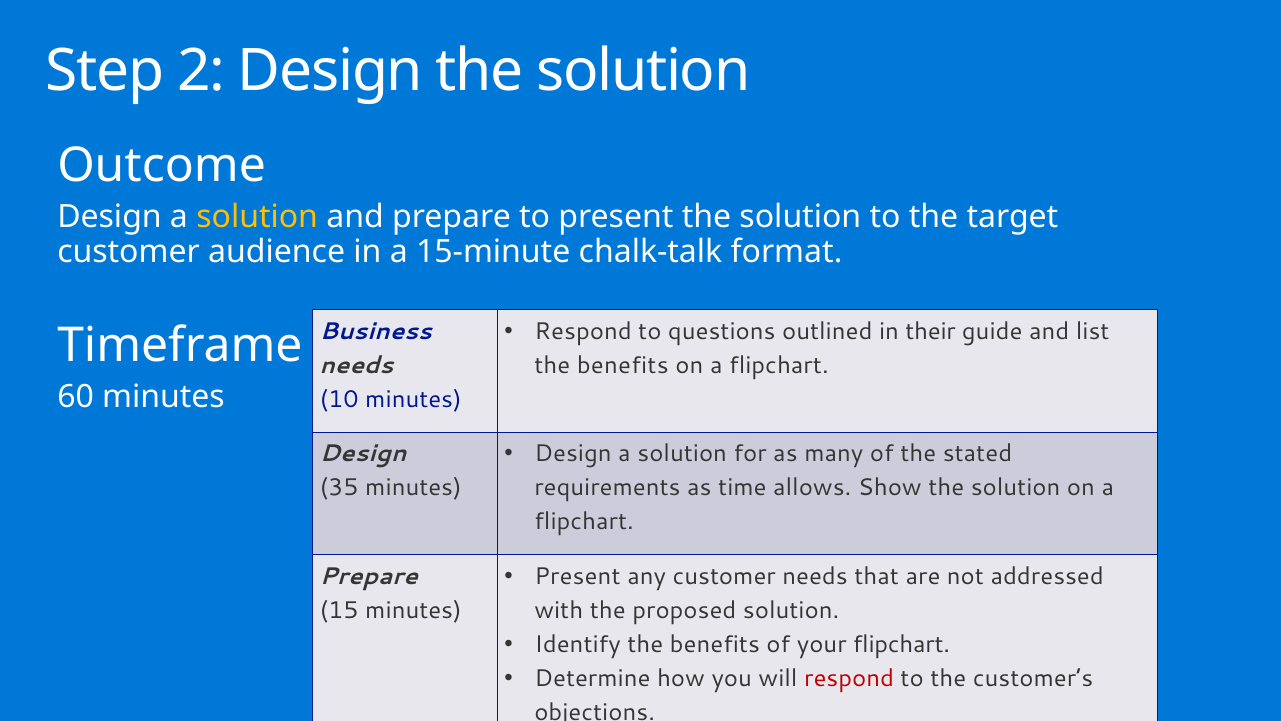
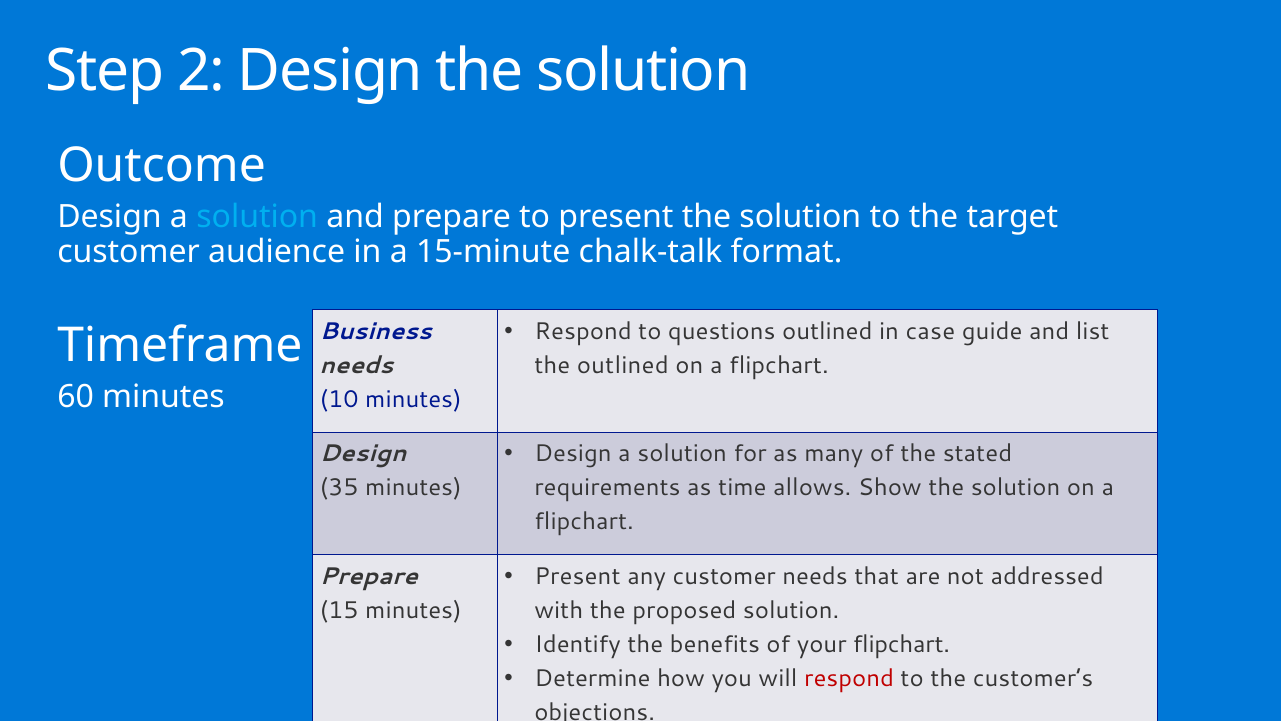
solution at (257, 217) colour: yellow -> light blue
their: their -> case
benefits at (623, 365): benefits -> outlined
